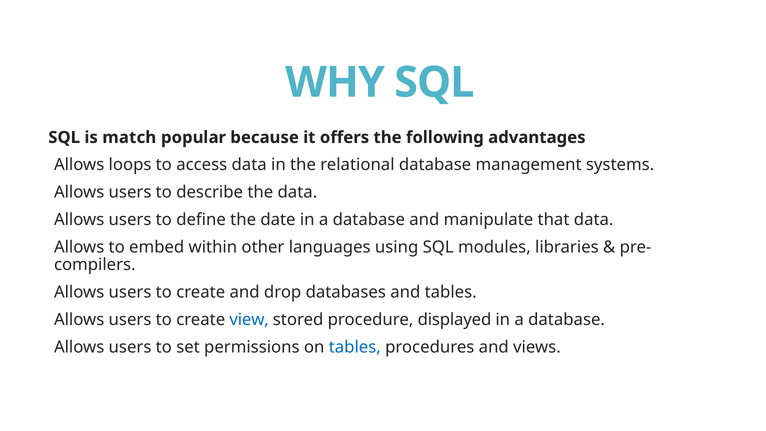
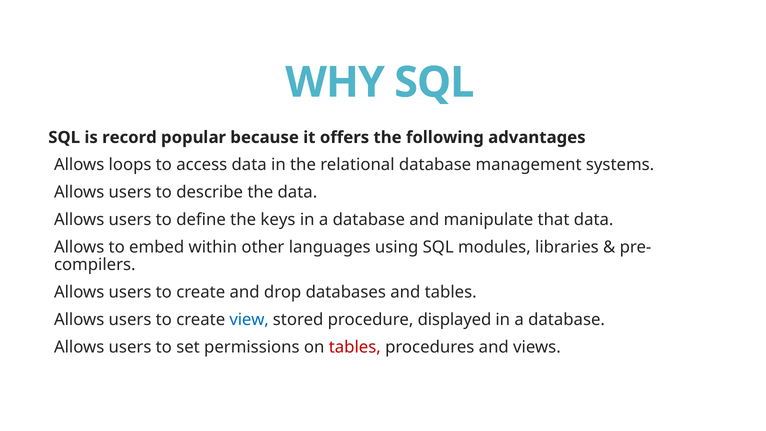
match: match -> record
date: date -> keys
tables at (355, 347) colour: blue -> red
